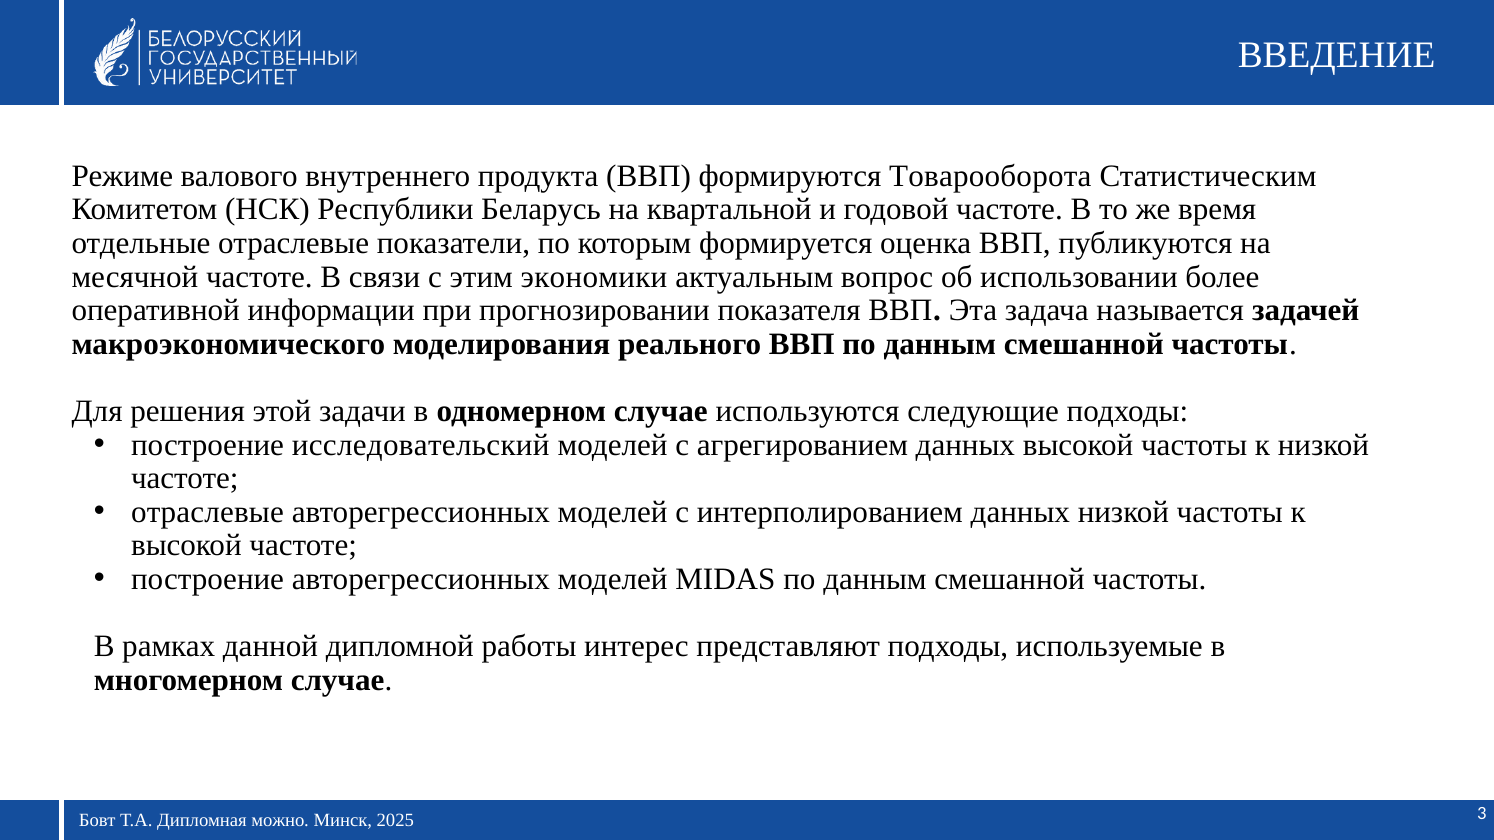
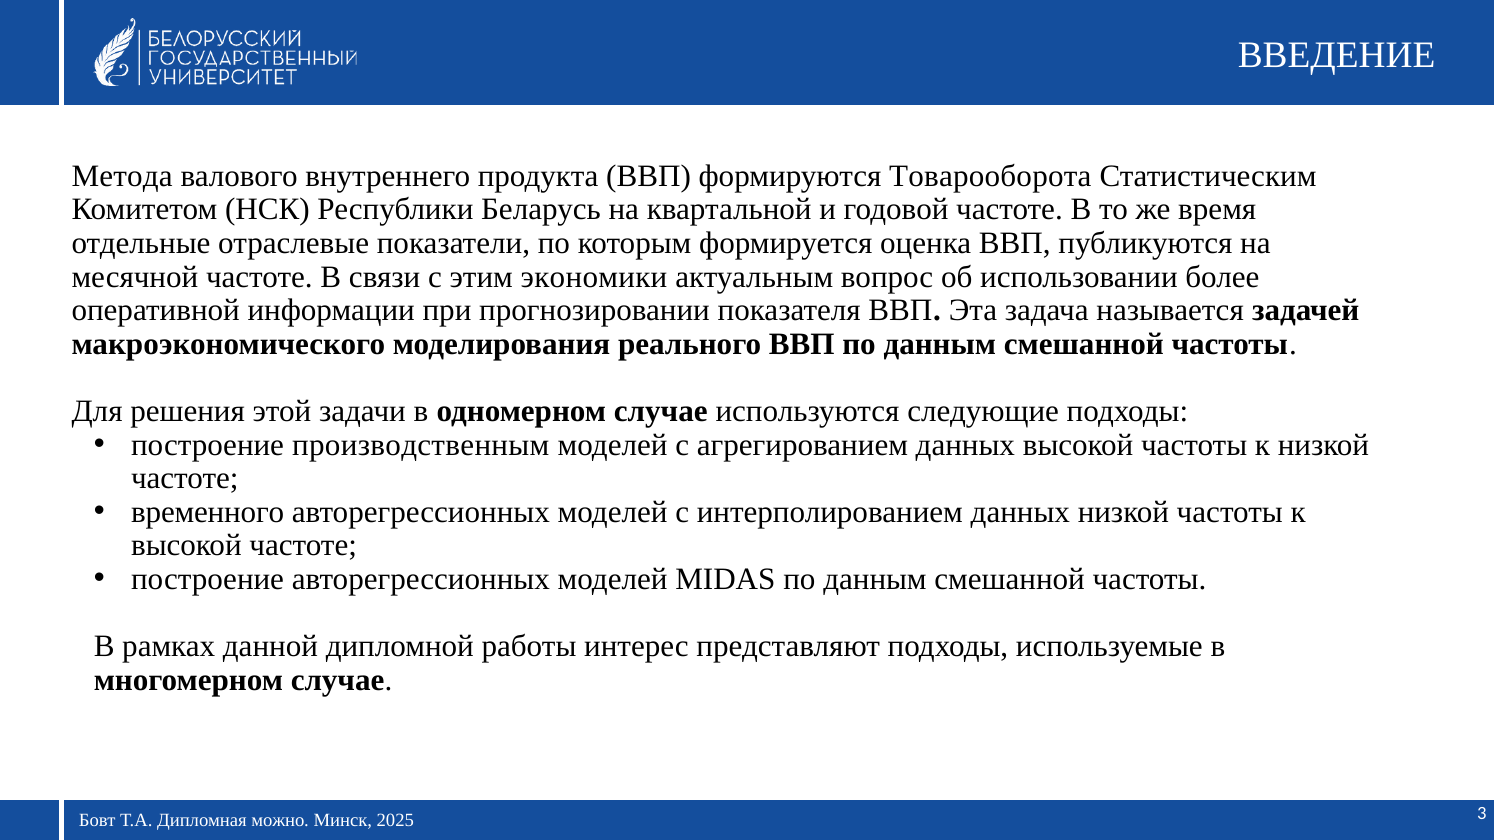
Режиме: Режиме -> Метода
исследовательский: исследовательский -> производственным
отраслевые at (207, 512): отраслевые -> временного
